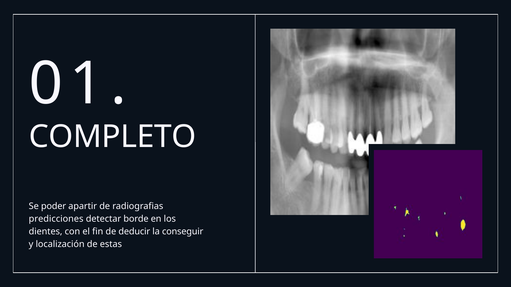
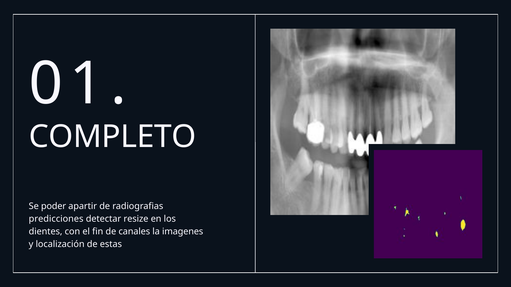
borde: borde -> resize
deducir: deducir -> canales
conseguir: conseguir -> imagenes
